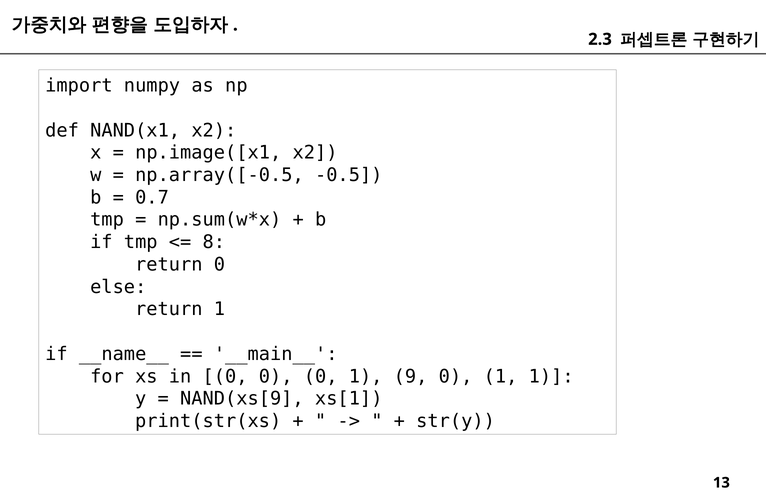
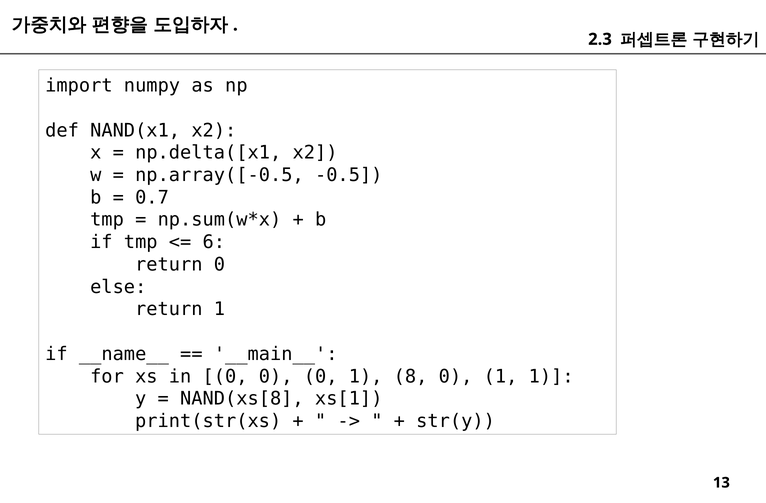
np.image([x1: np.image([x1 -> np.delta([x1
8: 8 -> 6
9: 9 -> 8
NAND(xs[9: NAND(xs[9 -> NAND(xs[8
